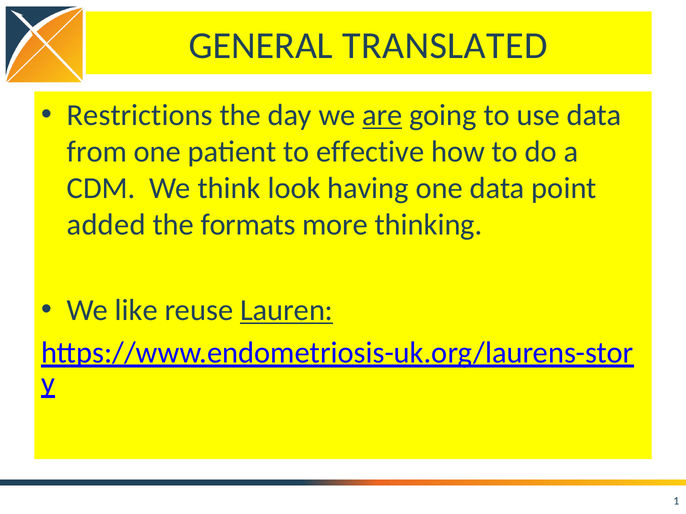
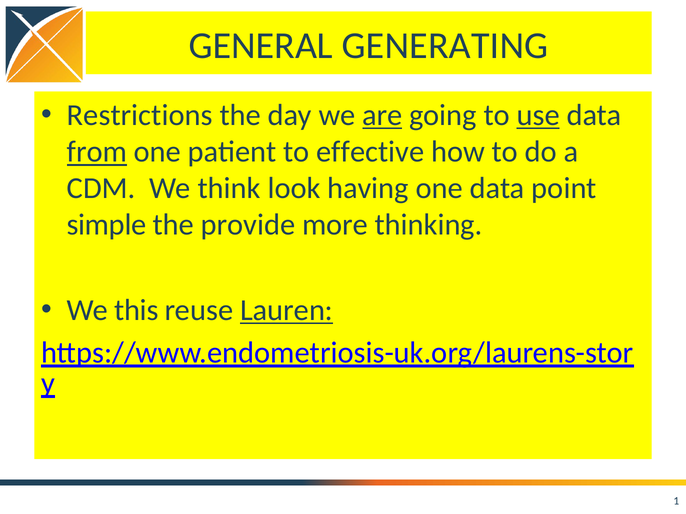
TRANSLATED: TRANSLATED -> GENERATING
use underline: none -> present
from underline: none -> present
added: added -> simple
formats: formats -> provide
like: like -> this
